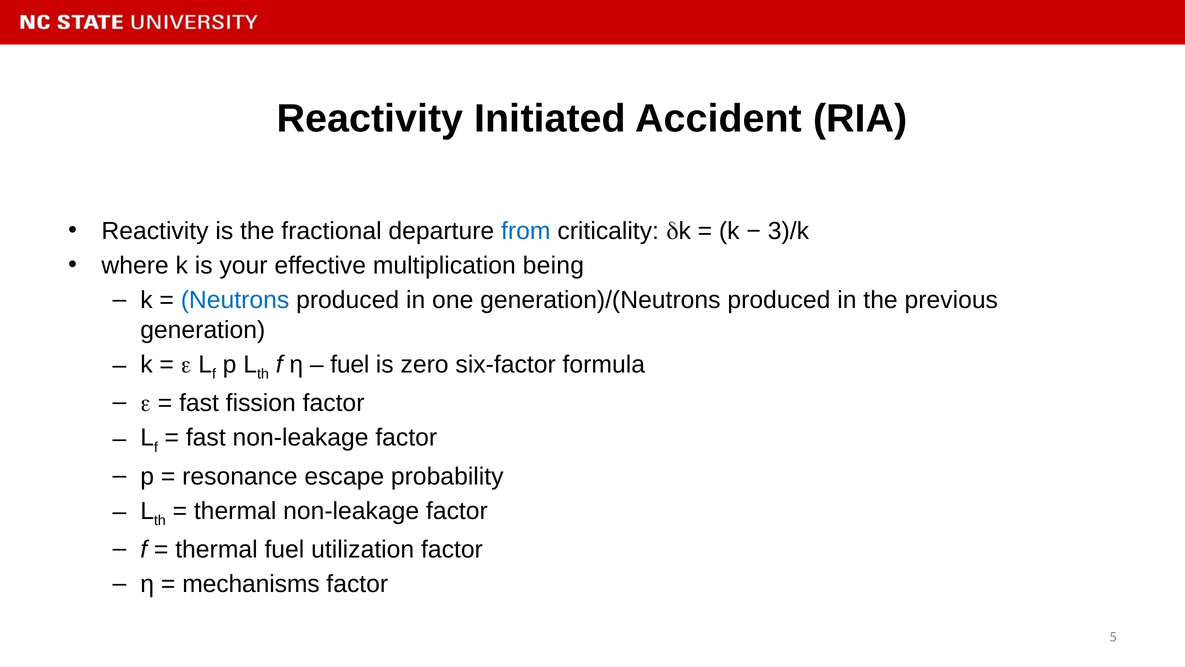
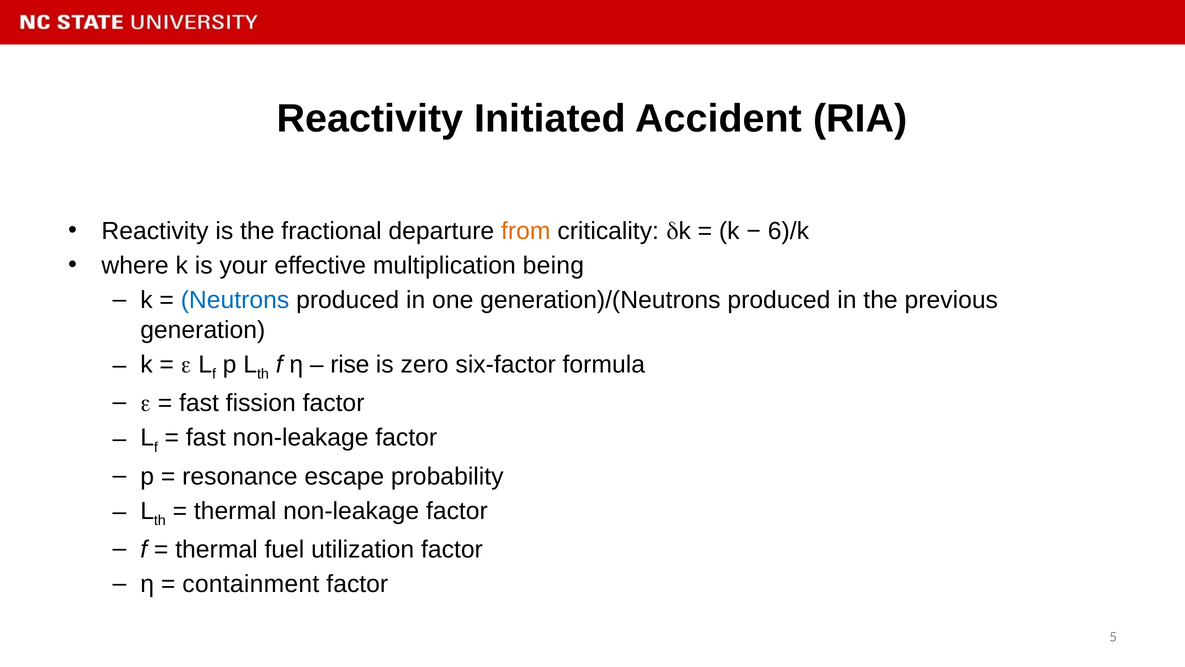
from colour: blue -> orange
3)/k: 3)/k -> 6)/k
fuel at (350, 364): fuel -> rise
mechanisms: mechanisms -> containment
